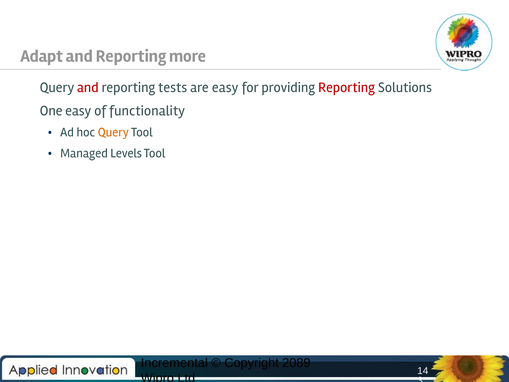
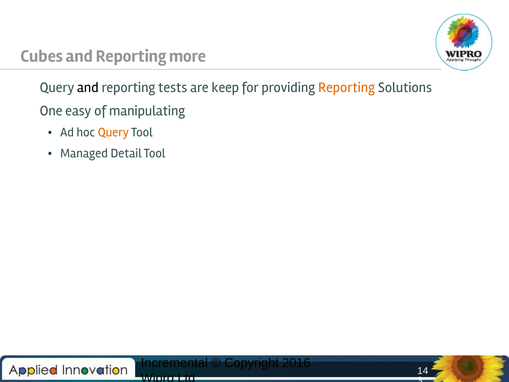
Adapt: Adapt -> Cubes
and at (88, 88) colour: red -> black
are easy: easy -> keep
Reporting at (347, 88) colour: red -> orange
functionality: functionality -> manipulating
Levels: Levels -> Detail
2089: 2089 -> 2016
